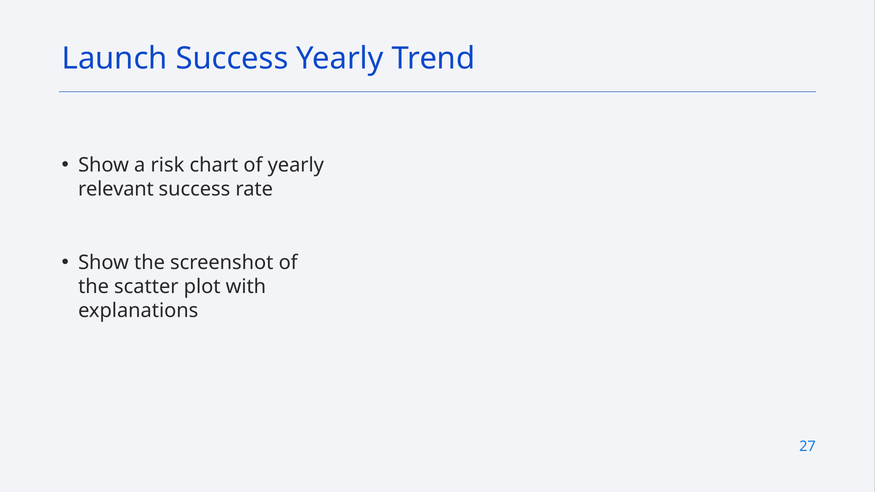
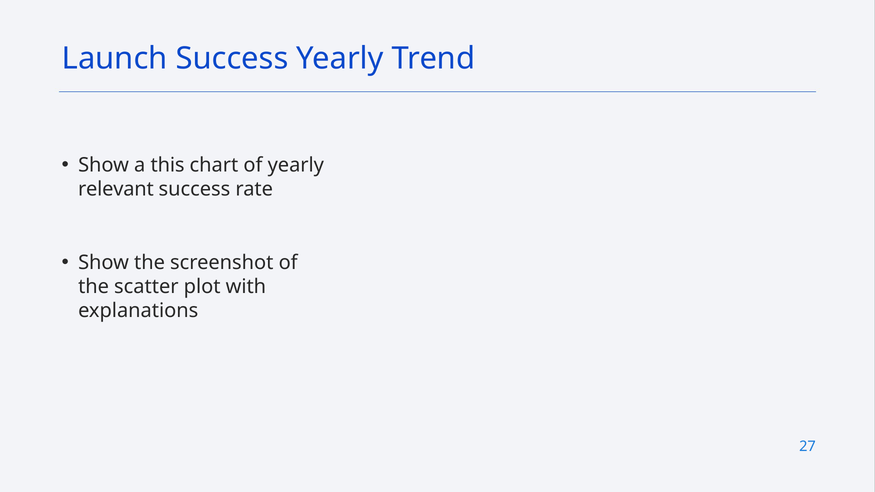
risk: risk -> this
